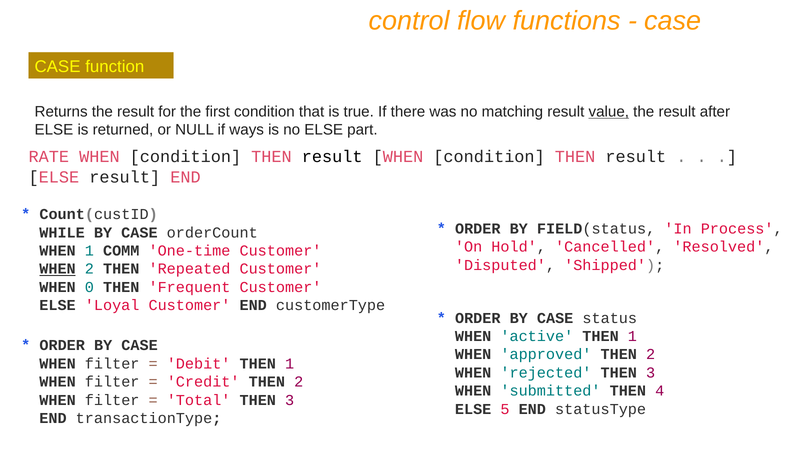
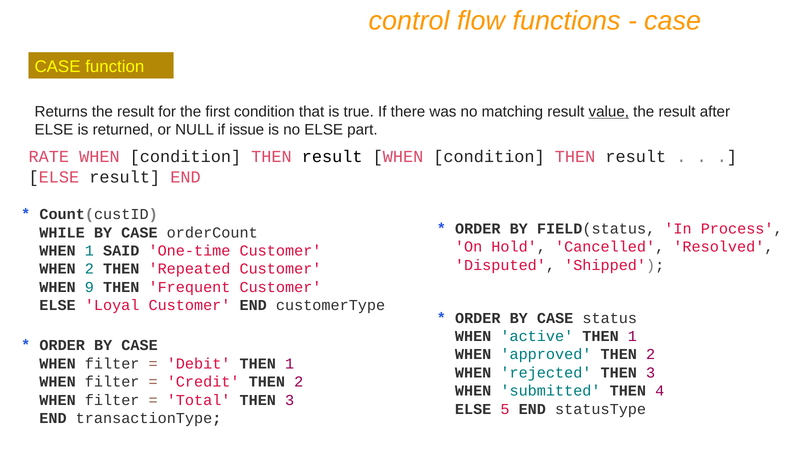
ways: ways -> issue
COMM: COMM -> SAID
WHEN at (58, 269) underline: present -> none
0: 0 -> 9
